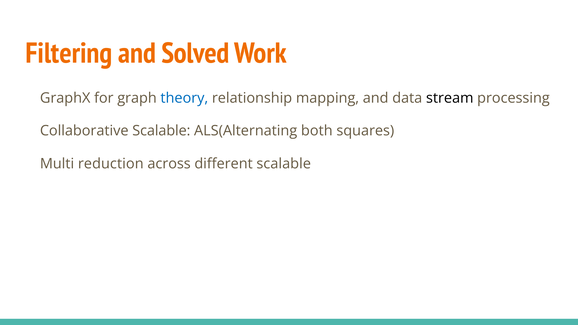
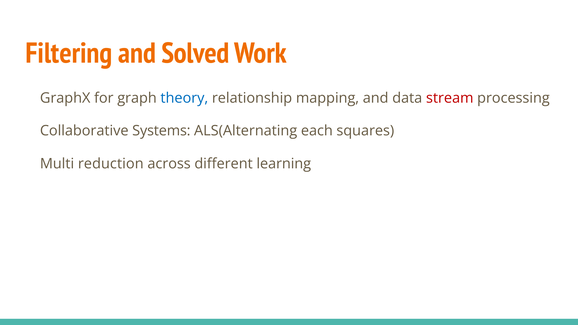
stream colour: black -> red
Collaborative Scalable: Scalable -> Systems
both: both -> each
different scalable: scalable -> learning
